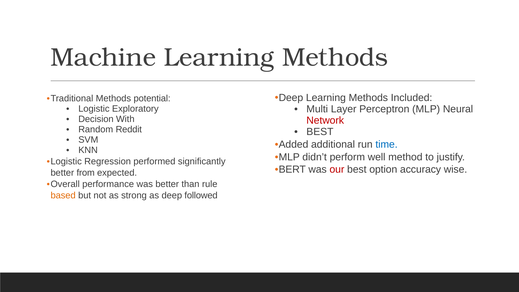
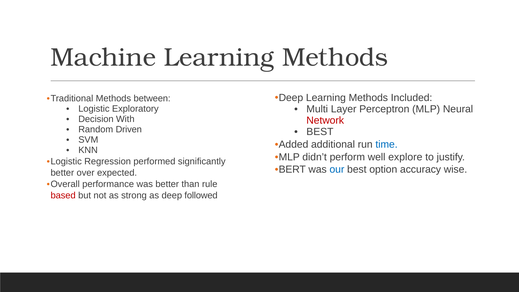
potential: potential -> between
Reddit: Reddit -> Driven
method: method -> explore
our colour: red -> blue
from: from -> over
based colour: orange -> red
